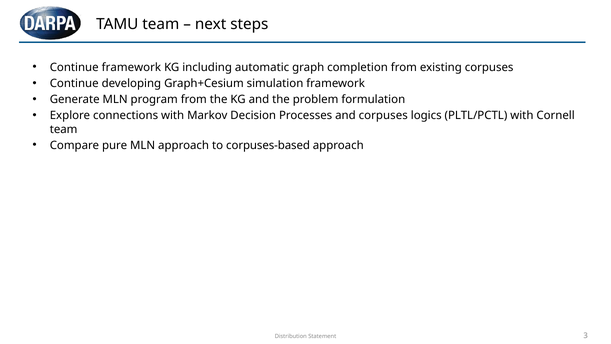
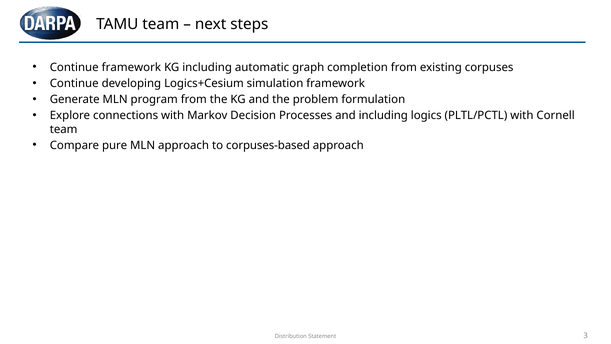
Graph+Cesium: Graph+Cesium -> Logics+Cesium
and corpuses: corpuses -> including
